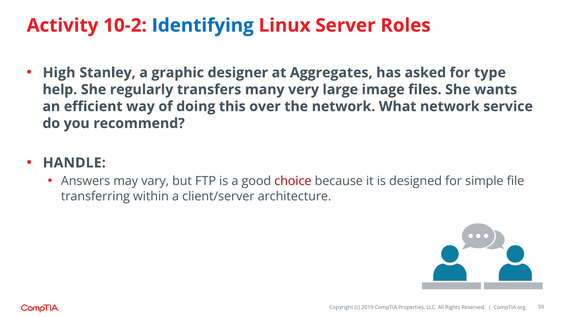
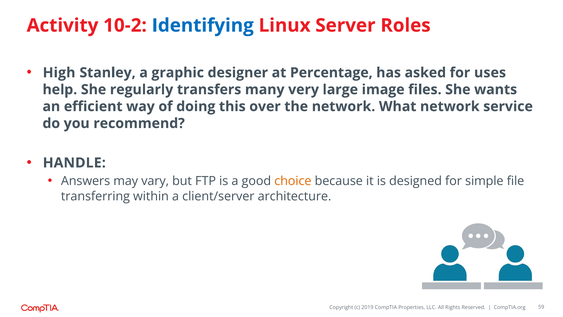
Aggregates: Aggregates -> Percentage
type: type -> uses
choice colour: red -> orange
